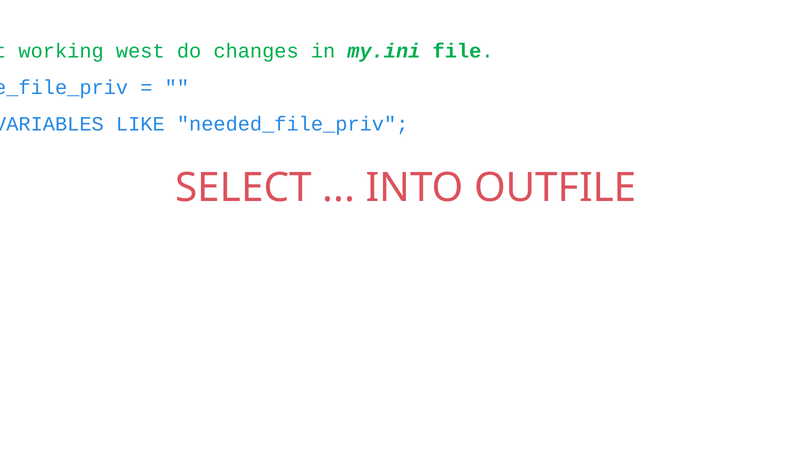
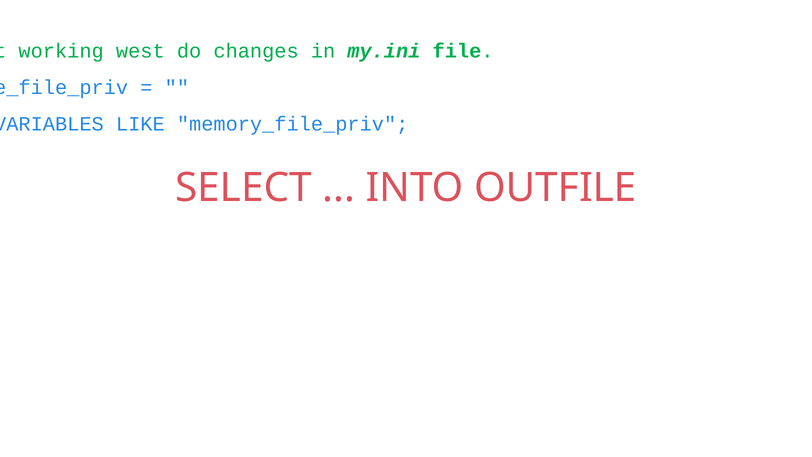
needed_file_priv: needed_file_priv -> memory_file_priv
